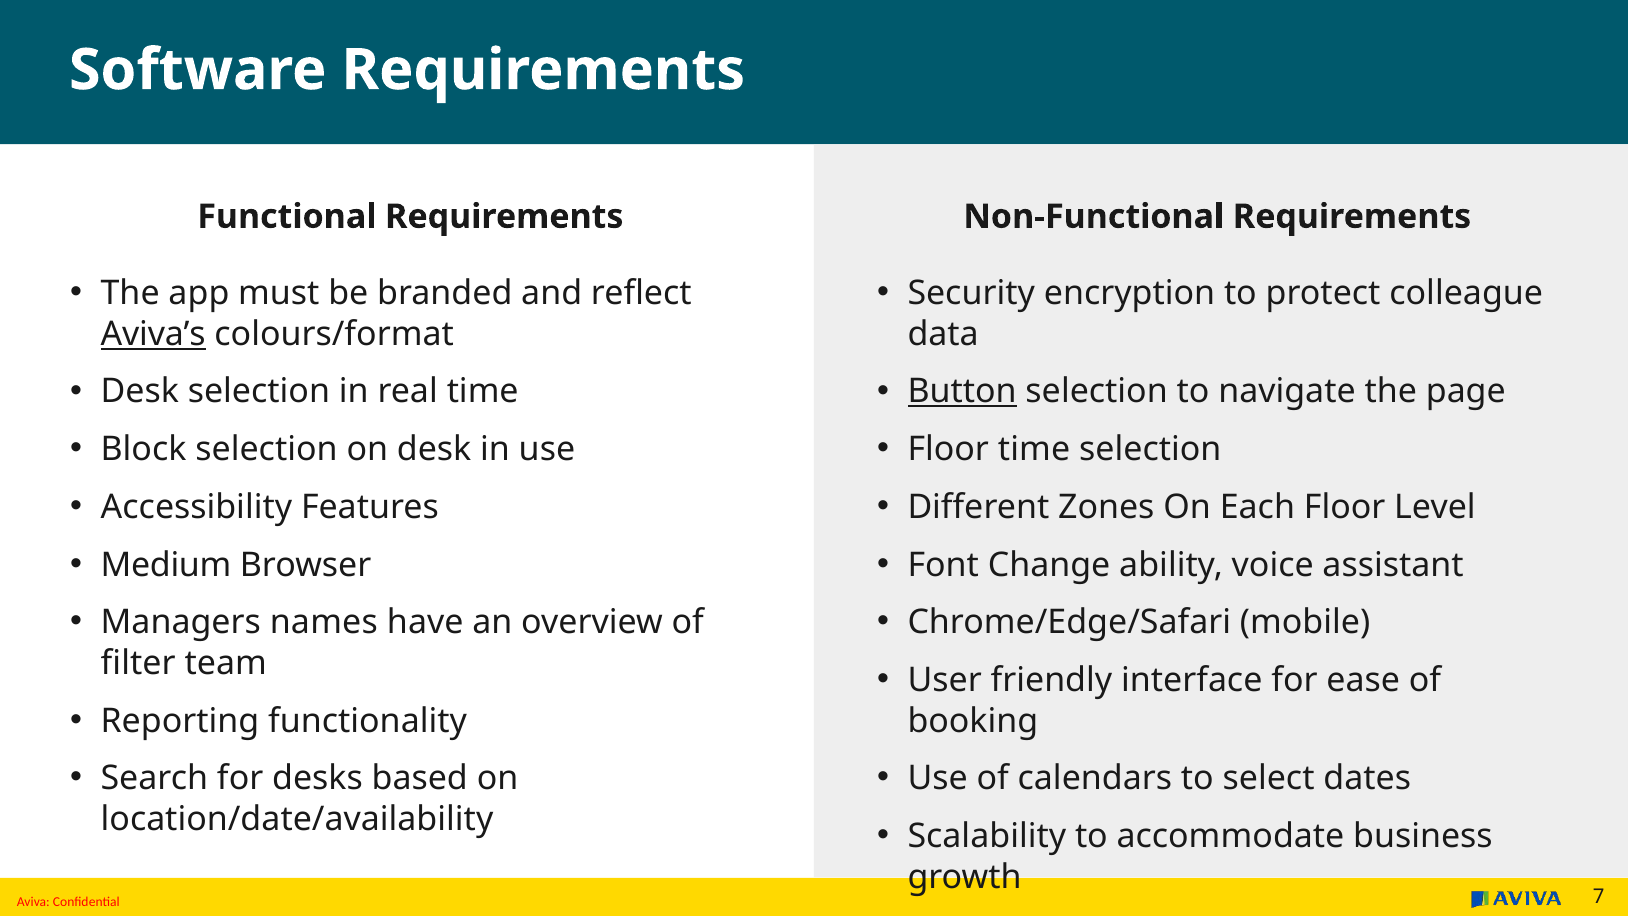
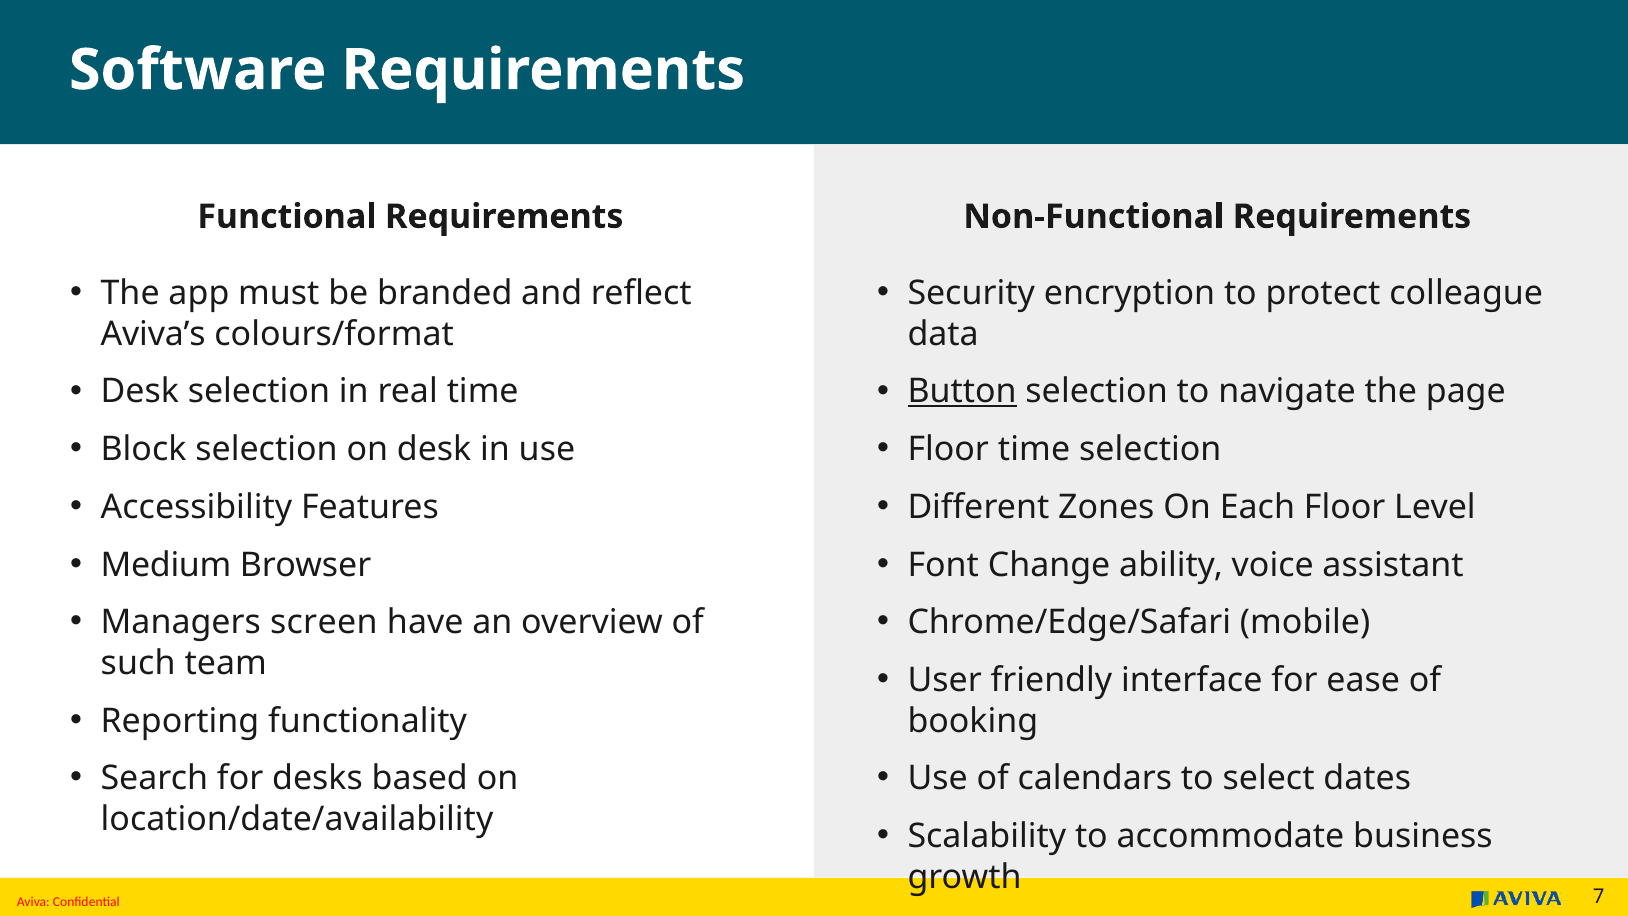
Aviva’s underline: present -> none
names: names -> screen
filter: filter -> such
